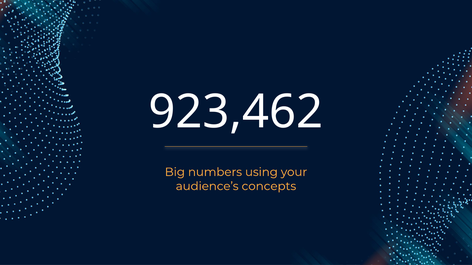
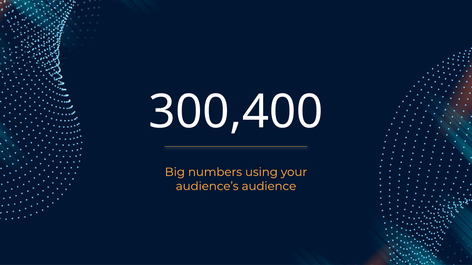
923,462: 923,462 -> 300,400
concepts: concepts -> audience
